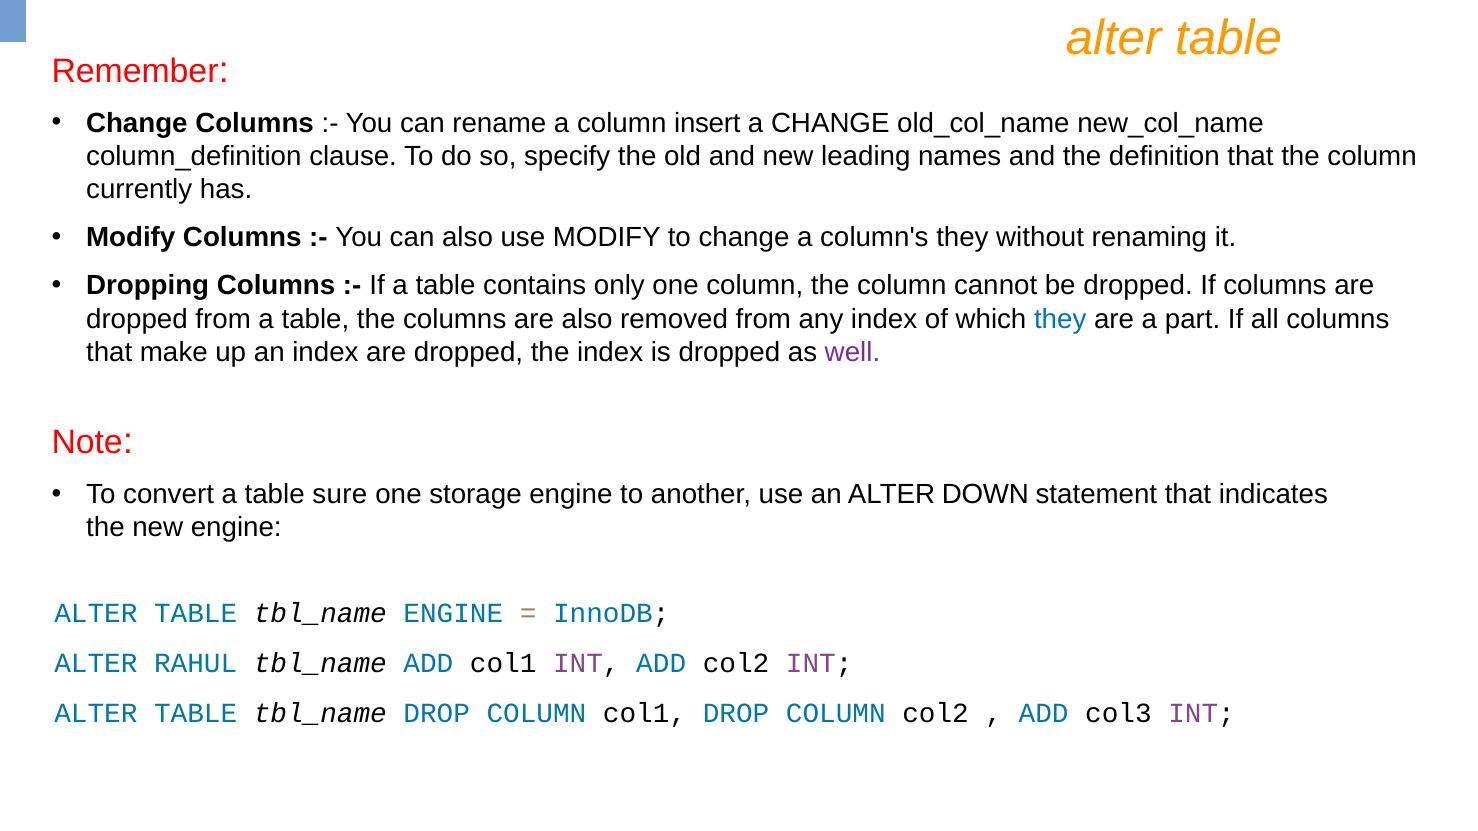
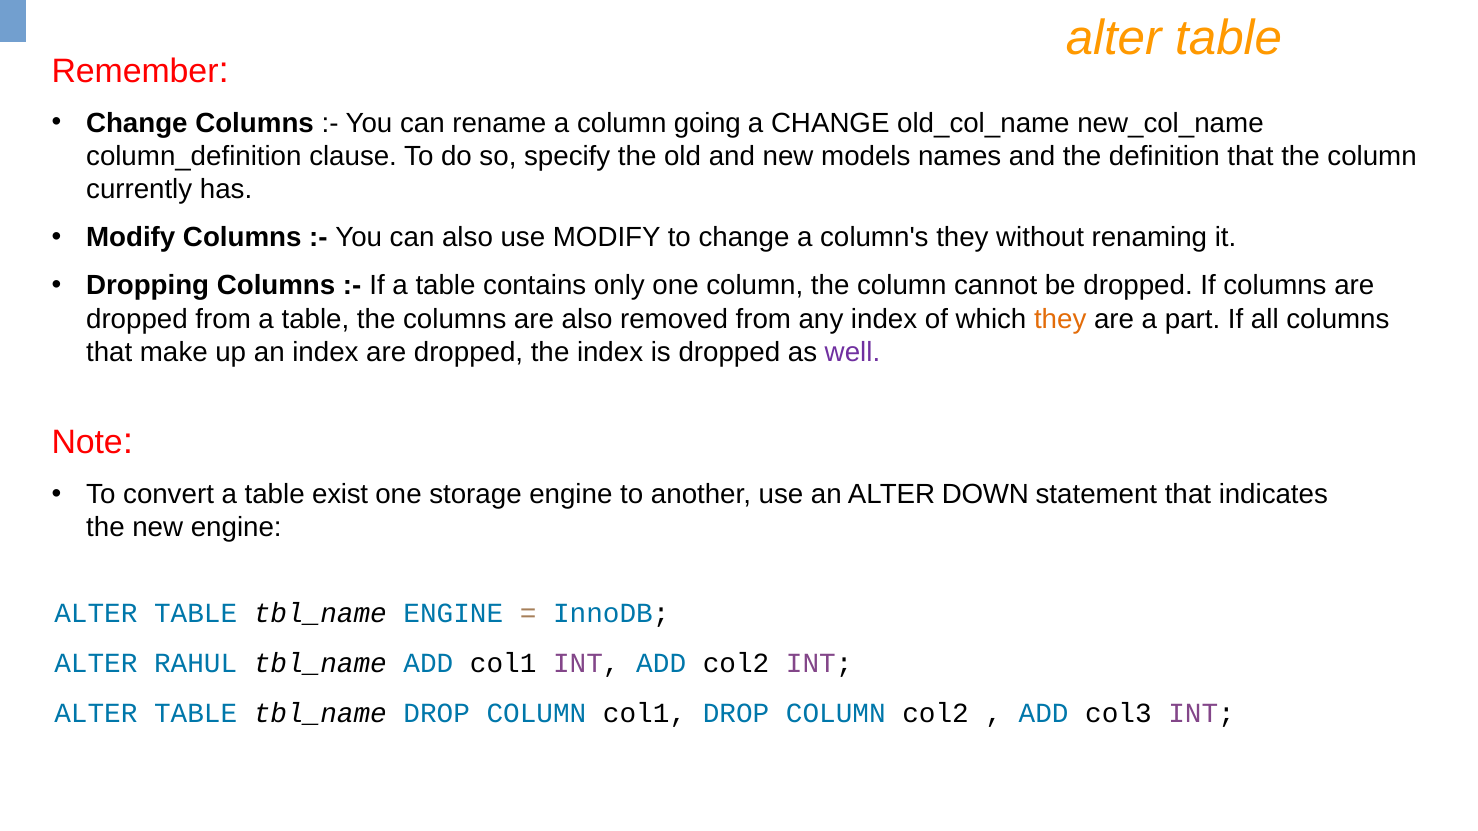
insert: insert -> going
leading: leading -> models
they at (1060, 319) colour: blue -> orange
sure: sure -> exist
